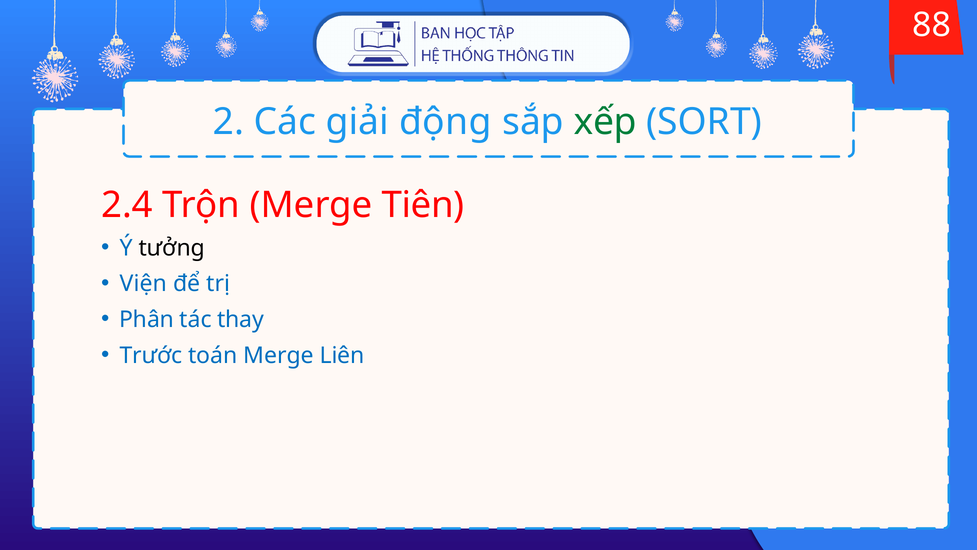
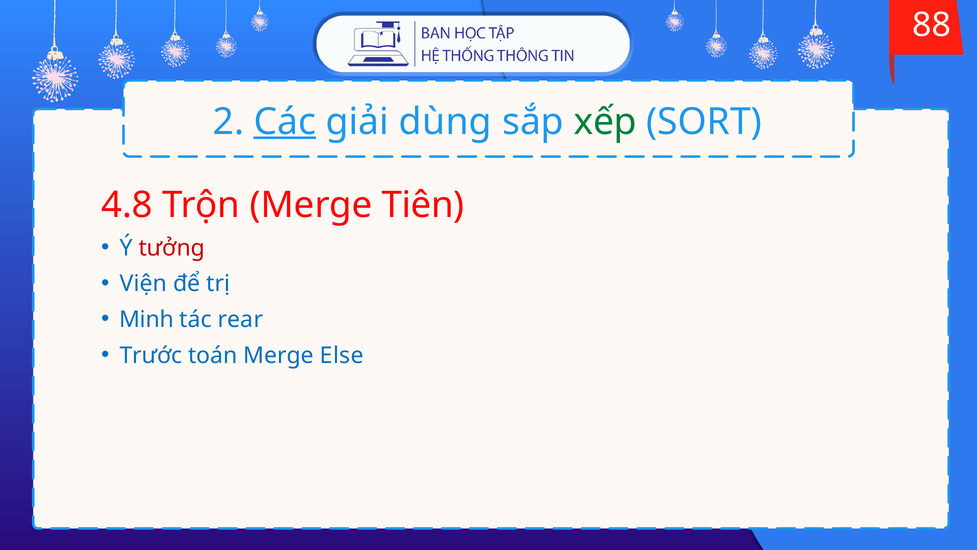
Các underline: none -> present
động: động -> dùng
2.4: 2.4 -> 4.8
tưởng colour: black -> red
Phân: Phân -> Minh
thay: thay -> rear
Liên: Liên -> Else
